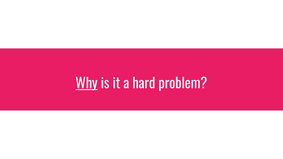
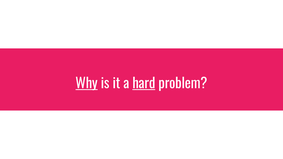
hard underline: none -> present
